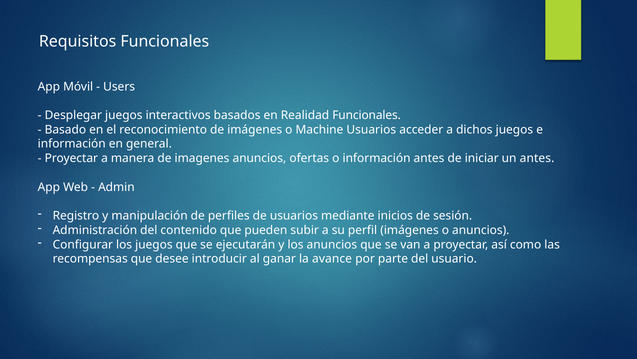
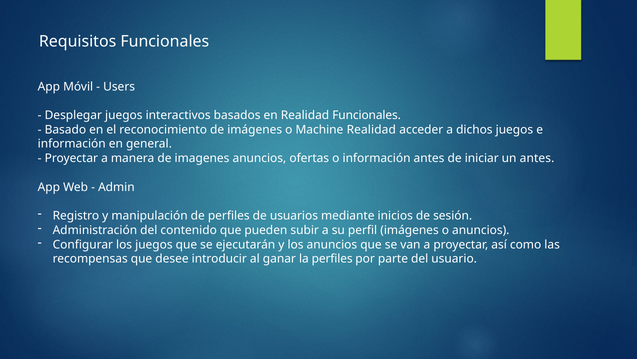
Machine Usuarios: Usuarios -> Realidad
la avance: avance -> perfiles
